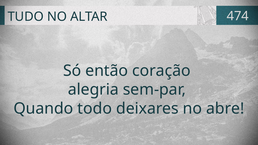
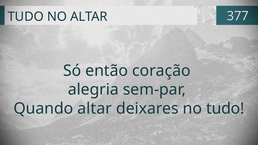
474: 474 -> 377
Quando todo: todo -> altar
no abre: abre -> tudo
